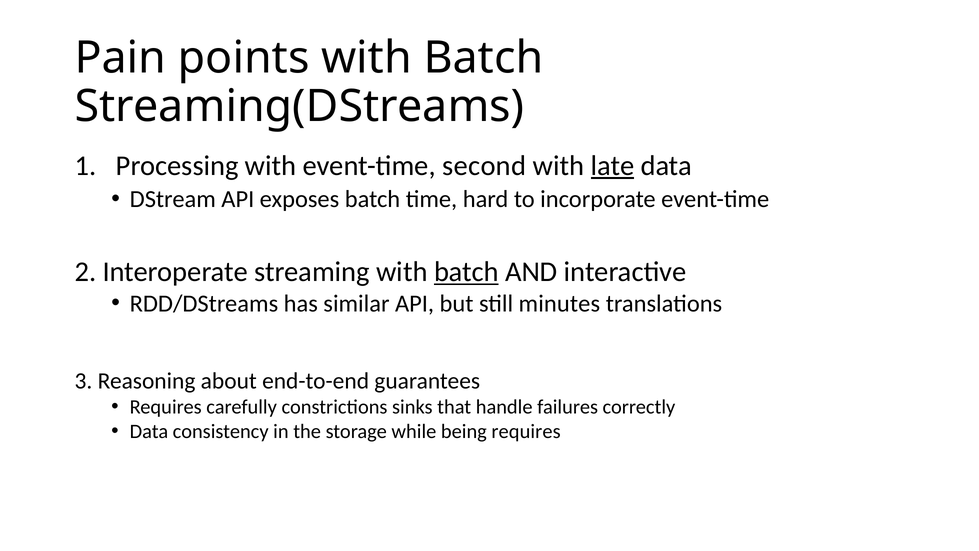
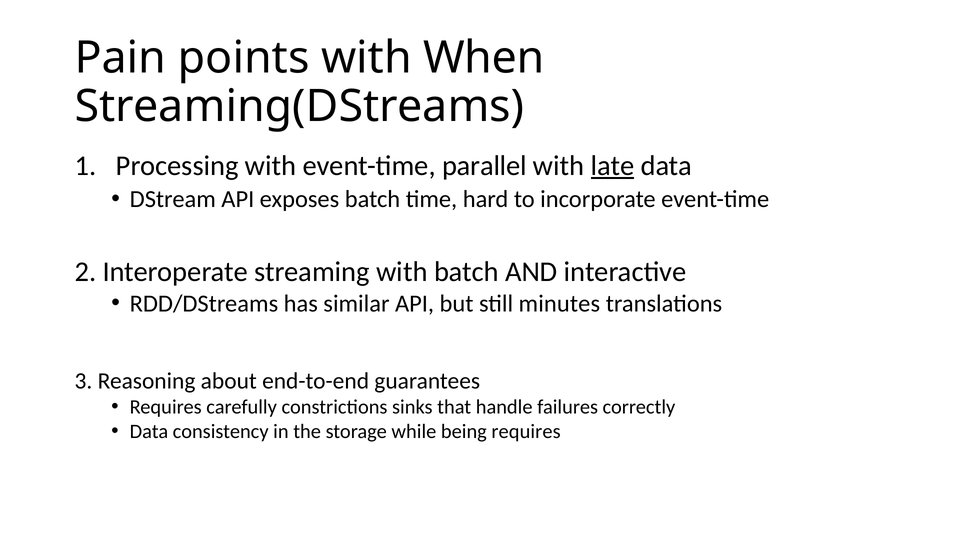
points with Batch: Batch -> When
second: second -> parallel
batch at (466, 272) underline: present -> none
